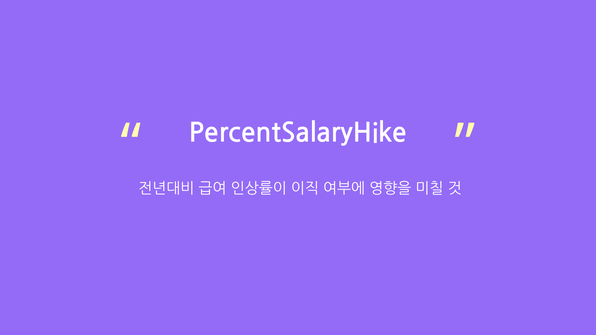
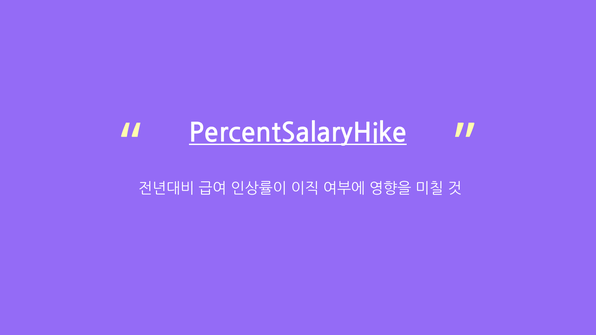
PercentSalaryHike underline: none -> present
